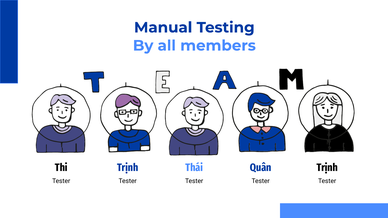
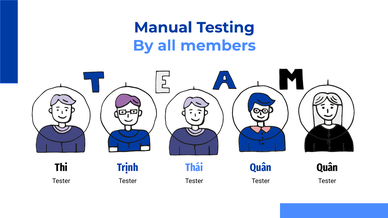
Quân Trịnh: Trịnh -> Quân
